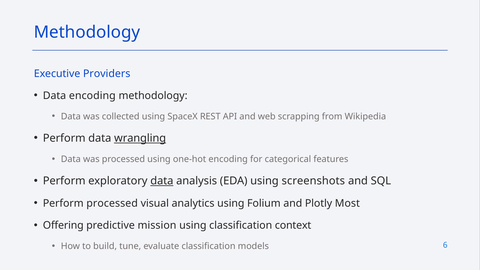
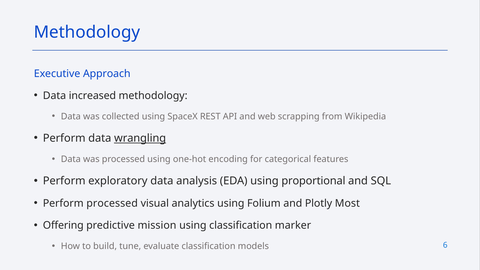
Providers: Providers -> Approach
Data encoding: encoding -> increased
data at (162, 181) underline: present -> none
screenshots: screenshots -> proportional
context: context -> marker
